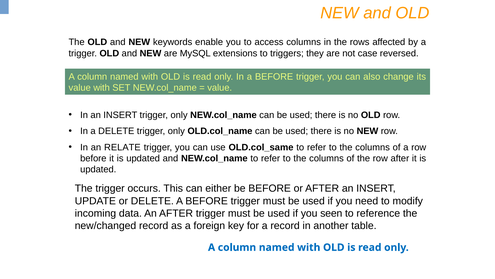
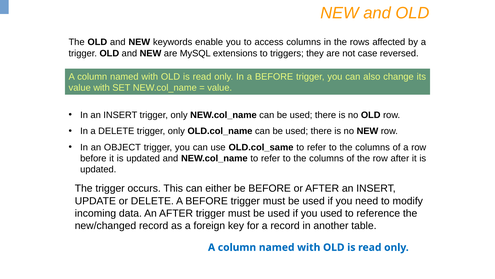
RELATE: RELATE -> OBJECT
you seen: seen -> used
